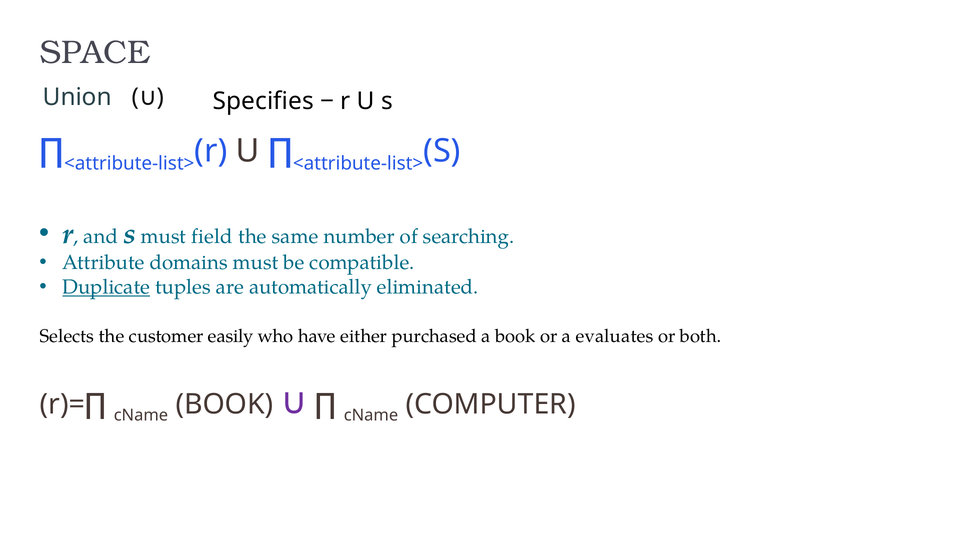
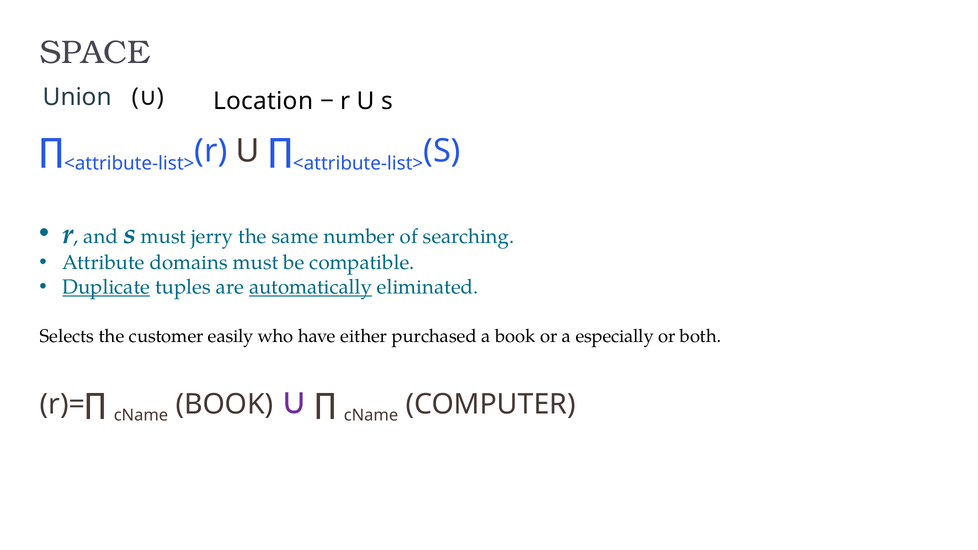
Specifies: Specifies -> Location
field: field -> jerry
automatically underline: none -> present
evaluates: evaluates -> especially
